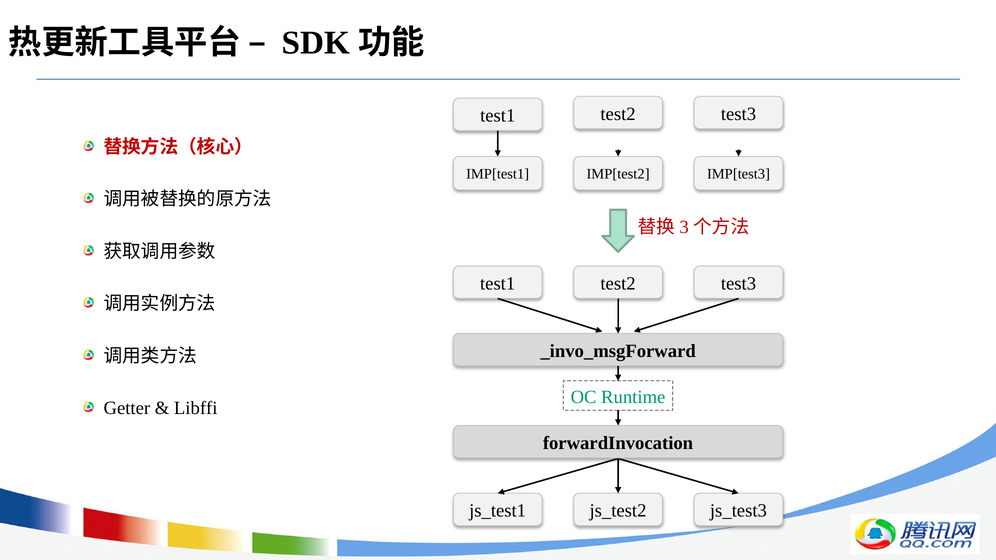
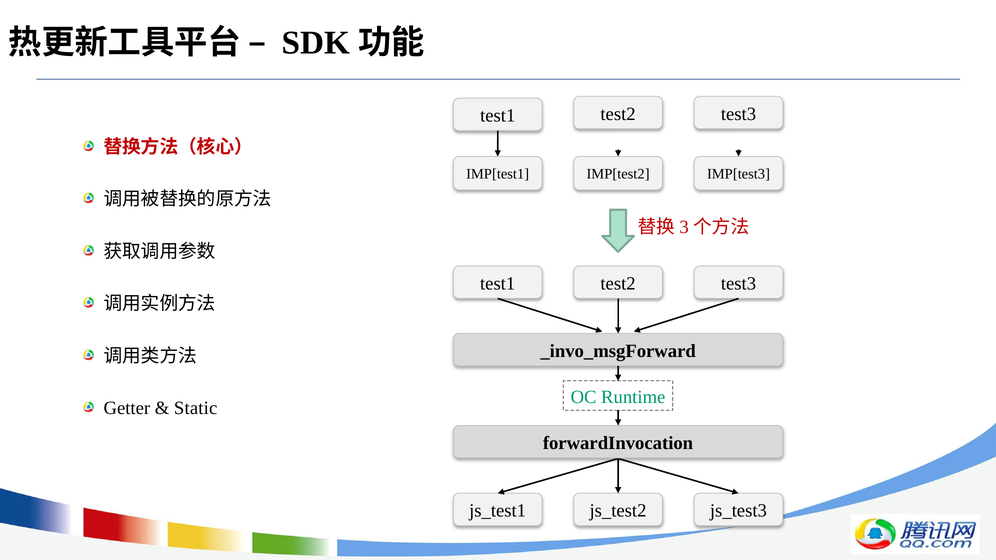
Libffi: Libffi -> Static
